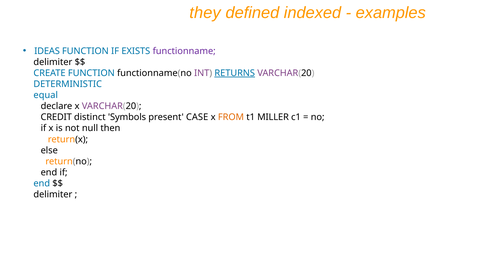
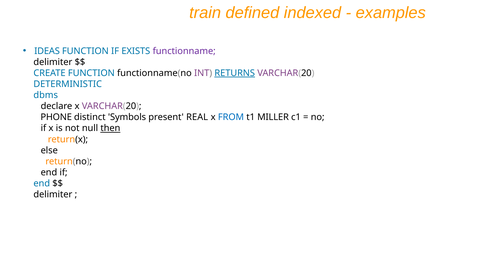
they: they -> train
equal: equal -> dbms
CREDIT: CREDIT -> PHONE
CASE: CASE -> REAL
FROM colour: orange -> blue
then underline: none -> present
